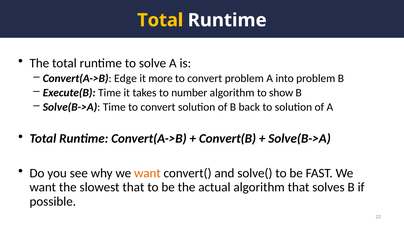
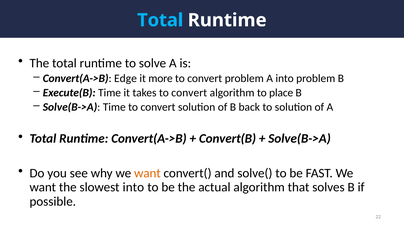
Total at (160, 20) colour: yellow -> light blue
takes to number: number -> convert
show: show -> place
slowest that: that -> into
